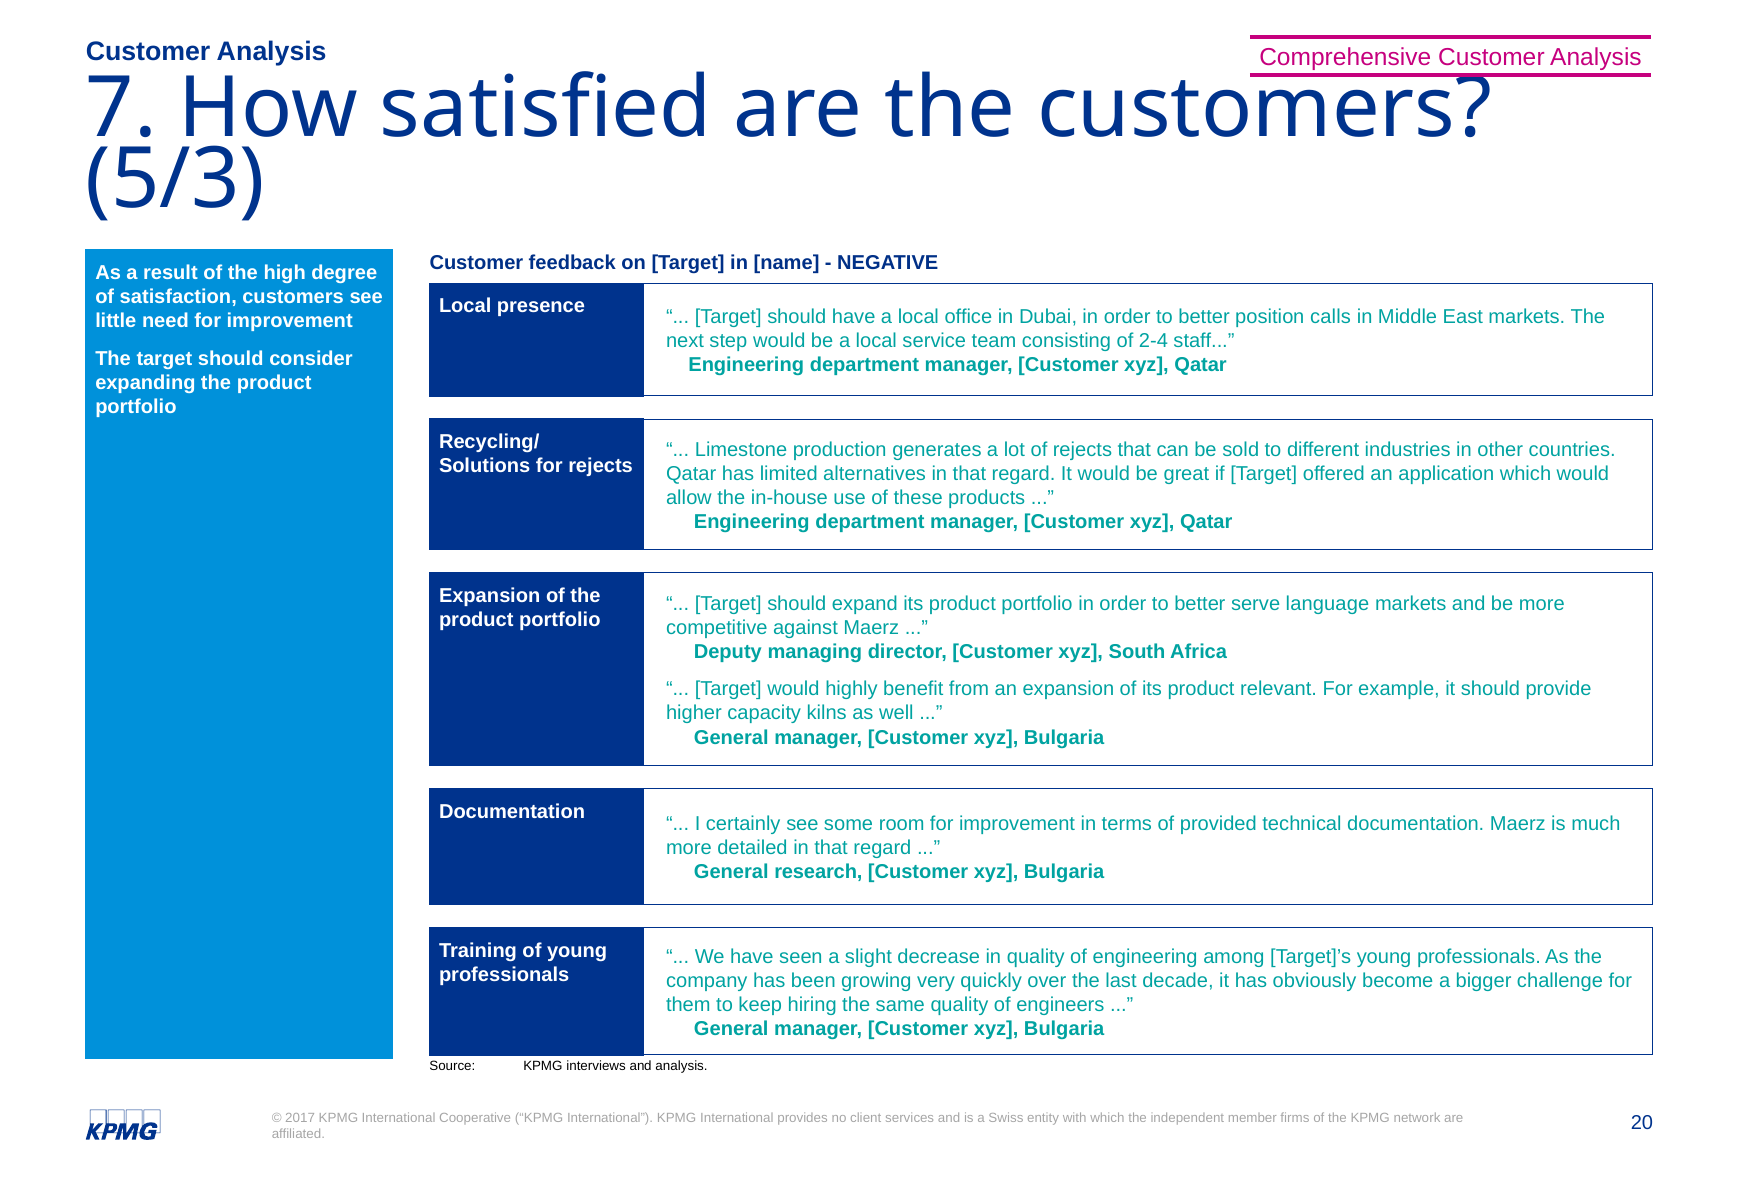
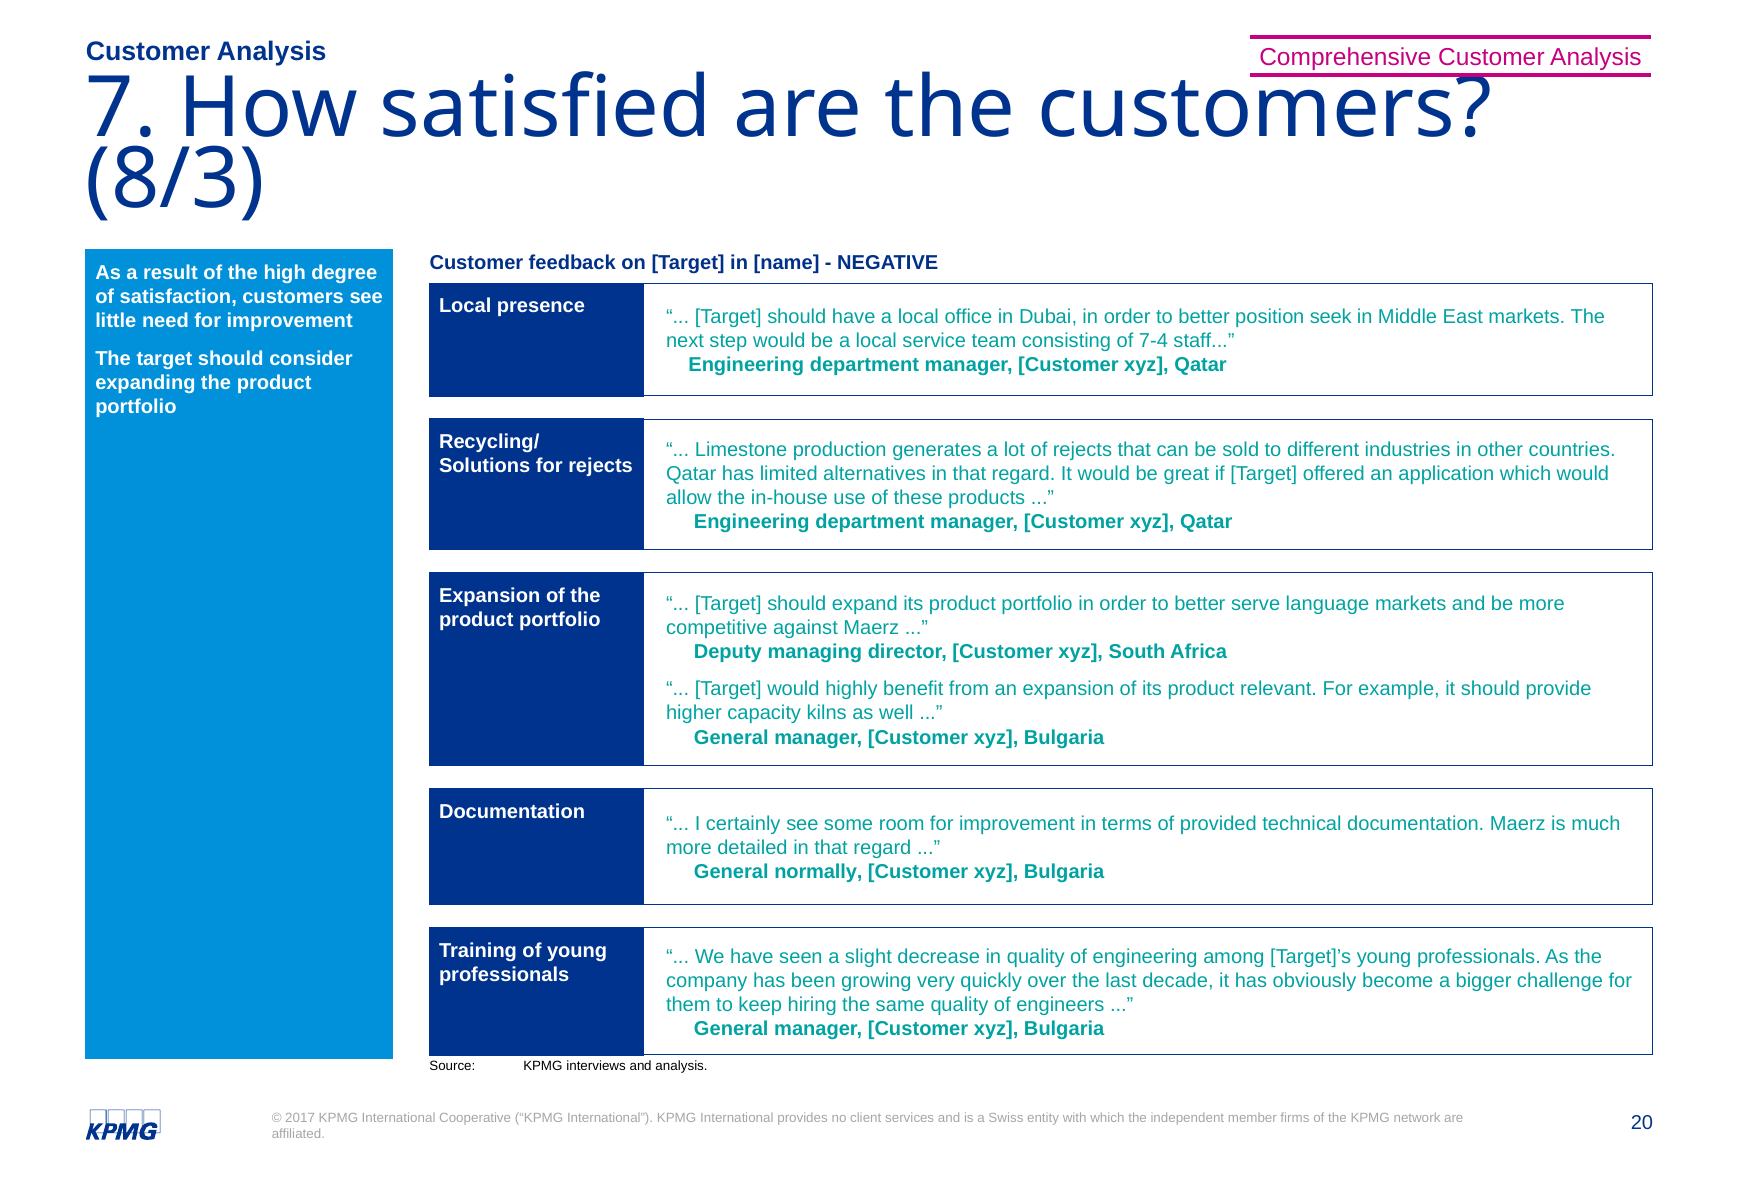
5/3: 5/3 -> 8/3
calls: calls -> seek
2-4: 2-4 -> 7-4
research: research -> normally
